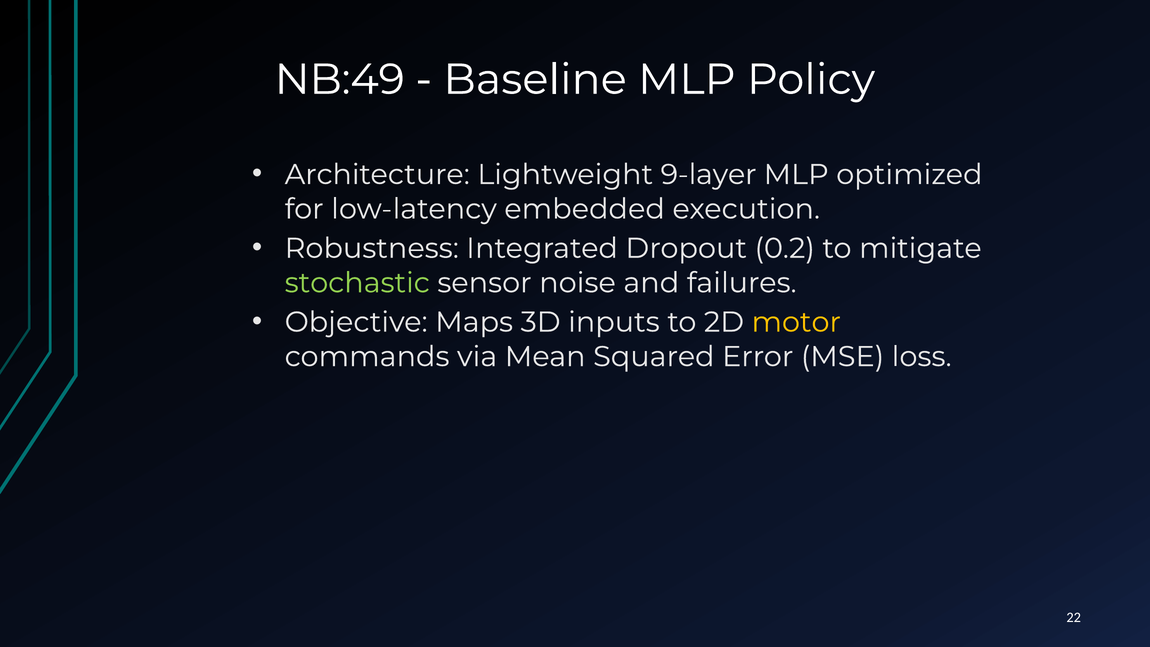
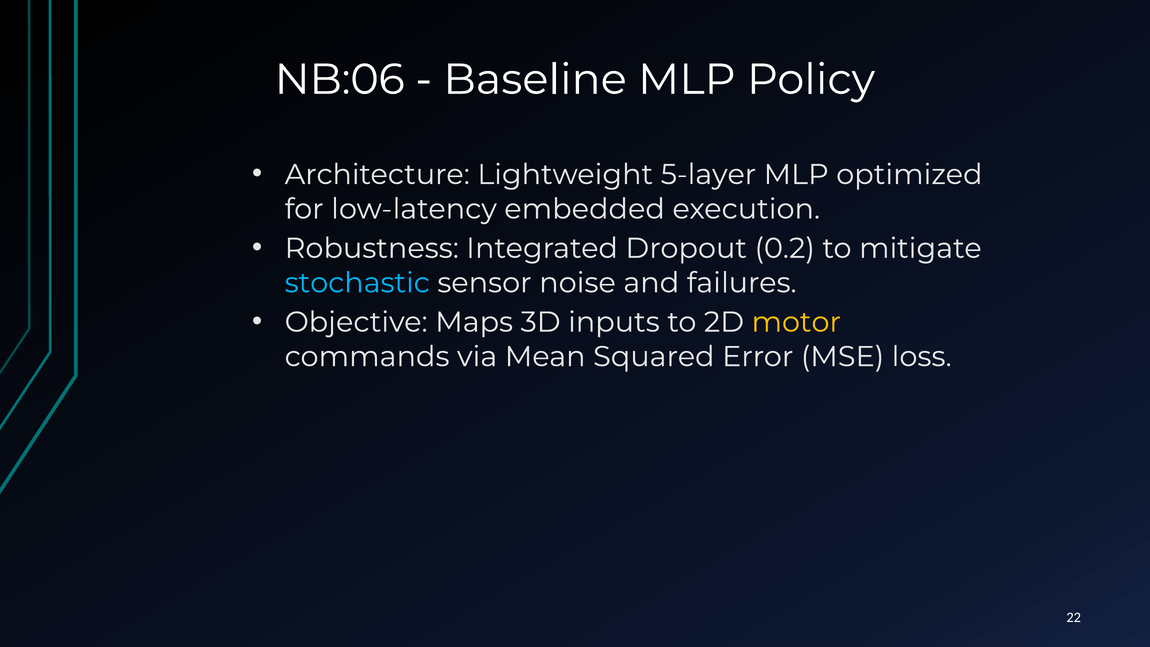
NB:49: NB:49 -> NB:06
9-layer: 9-layer -> 5-layer
stochastic colour: light green -> light blue
